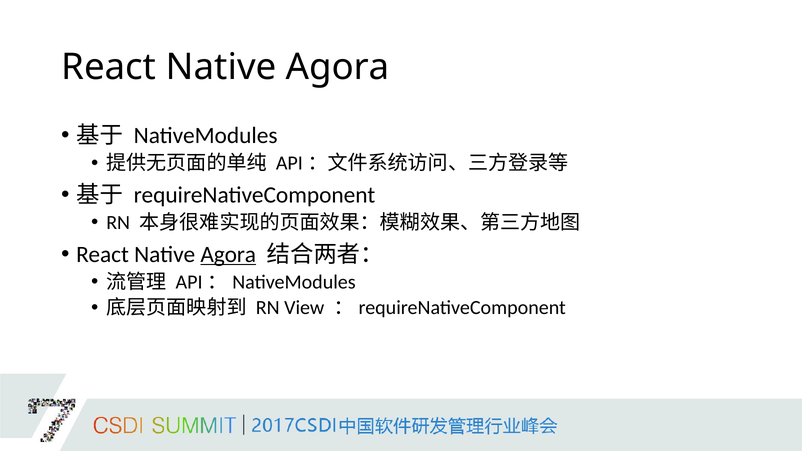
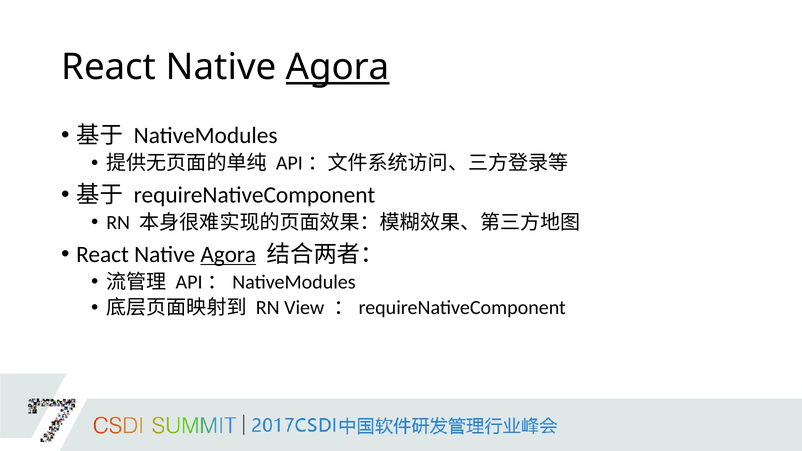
Agora at (338, 67) underline: none -> present
